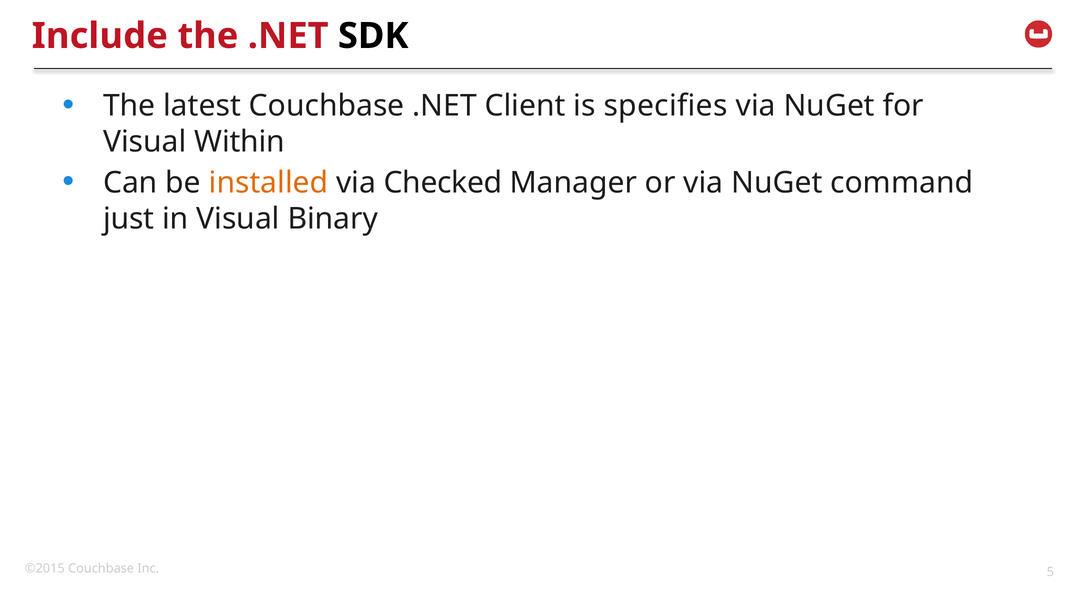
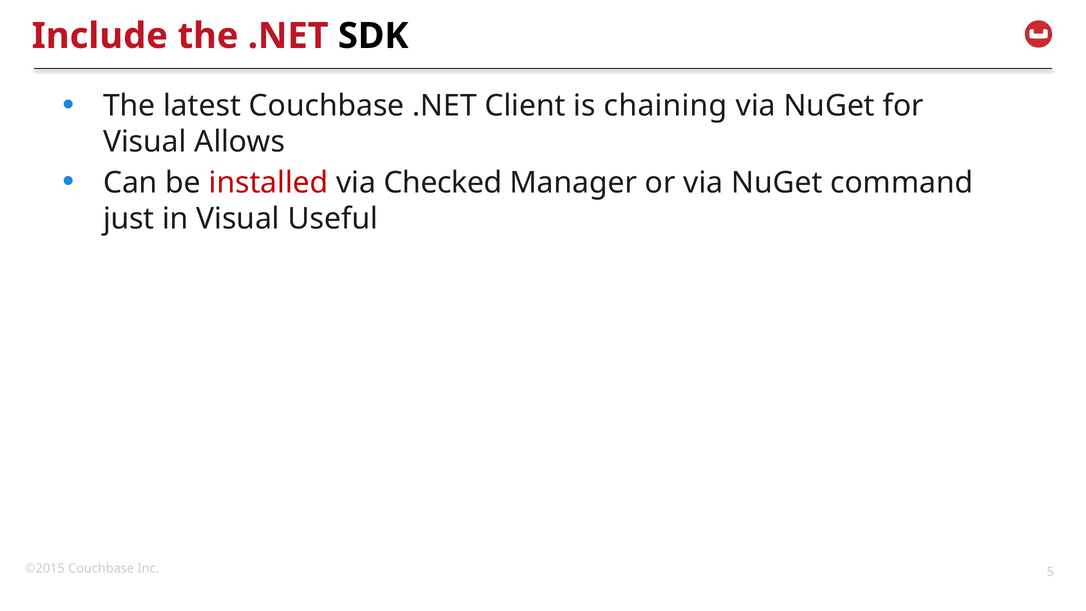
specifies: specifies -> chaining
Within: Within -> Allows
installed colour: orange -> red
Binary: Binary -> Useful
